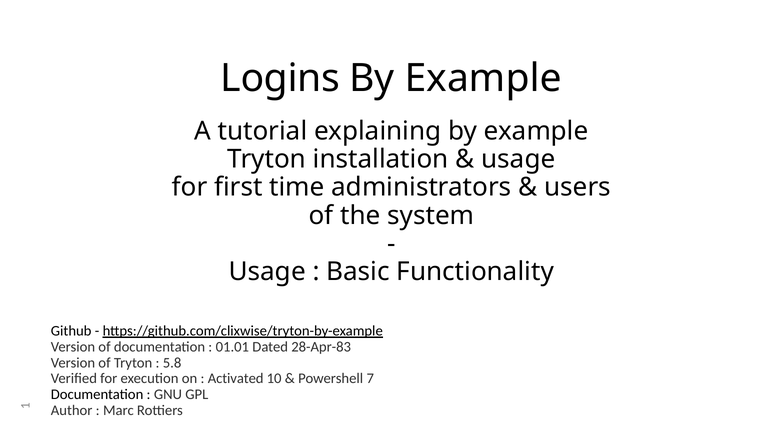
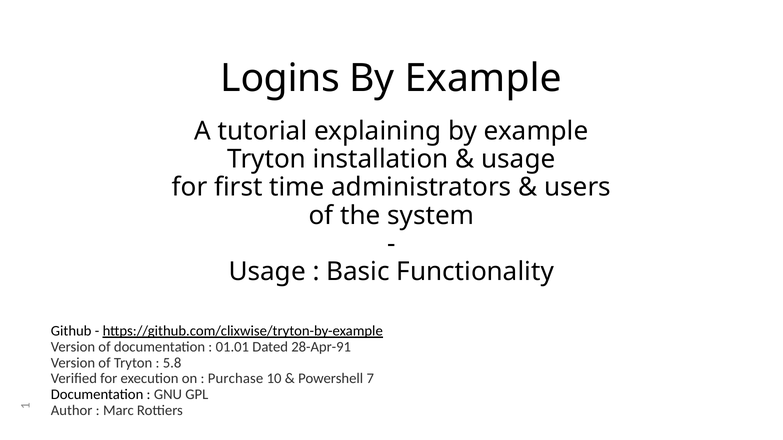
28-Apr-83: 28-Apr-83 -> 28-Apr-91
Activated: Activated -> Purchase
